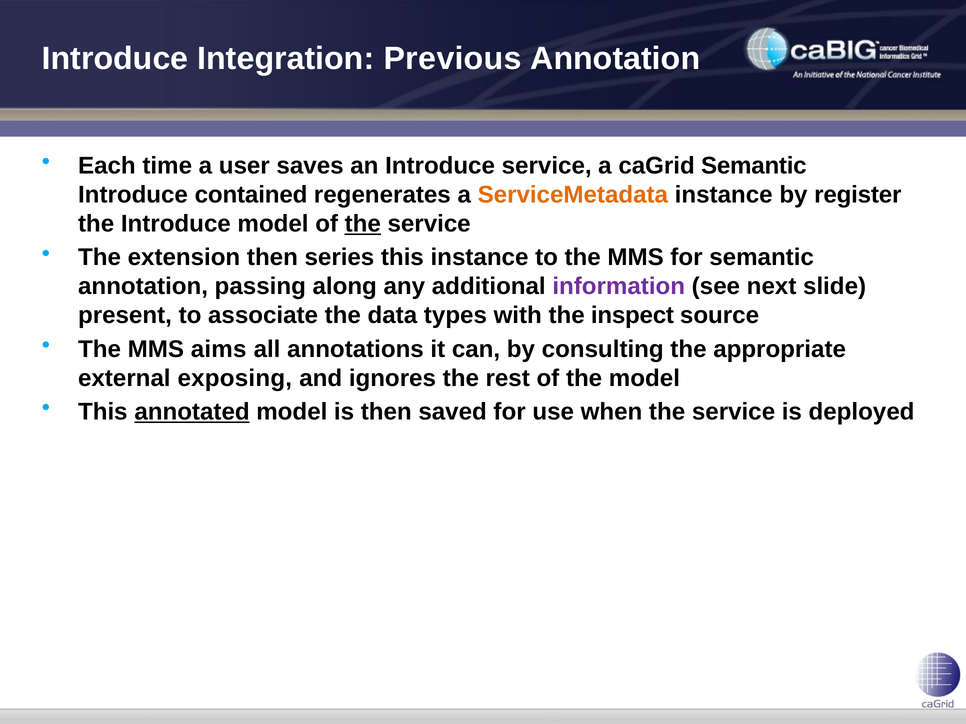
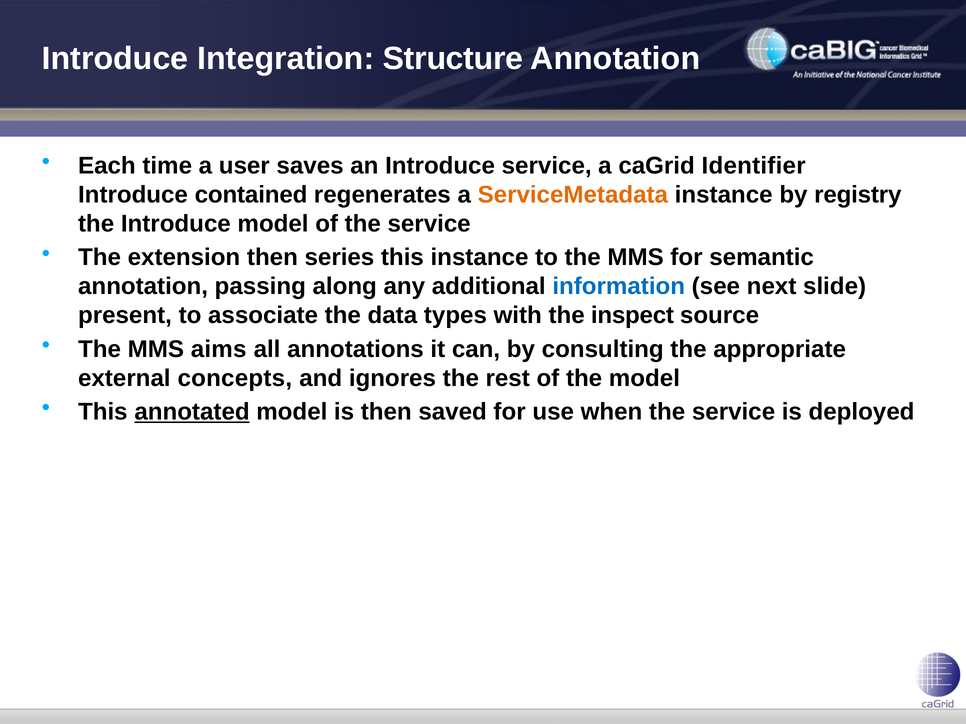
Previous: Previous -> Structure
caGrid Semantic: Semantic -> Identifier
register: register -> registry
the at (363, 224) underline: present -> none
information colour: purple -> blue
exposing: exposing -> concepts
